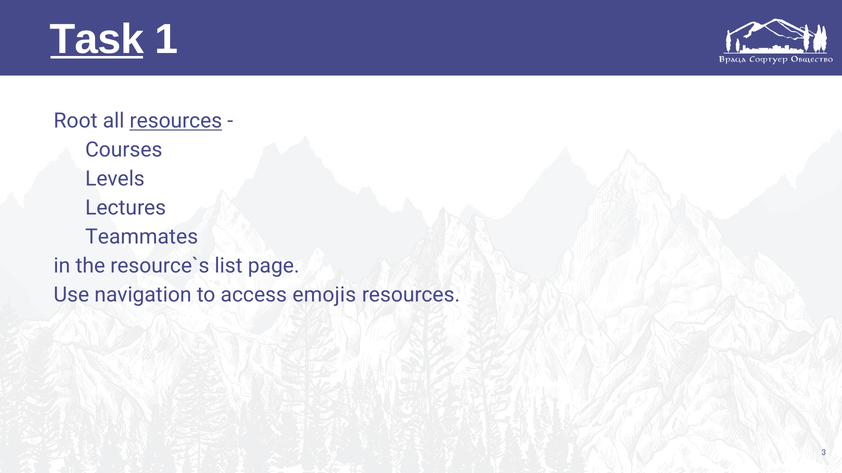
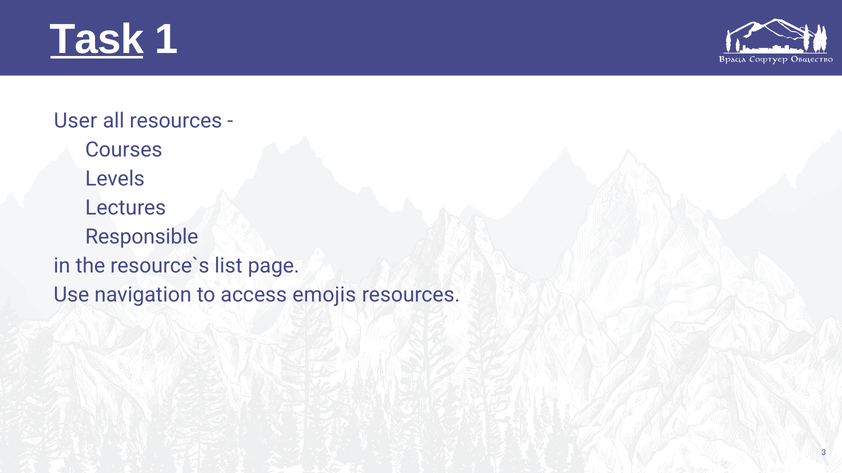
Root: Root -> User
resources at (176, 121) underline: present -> none
Teammates: Teammates -> Responsible
